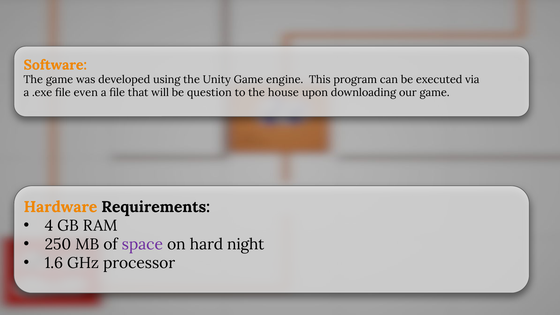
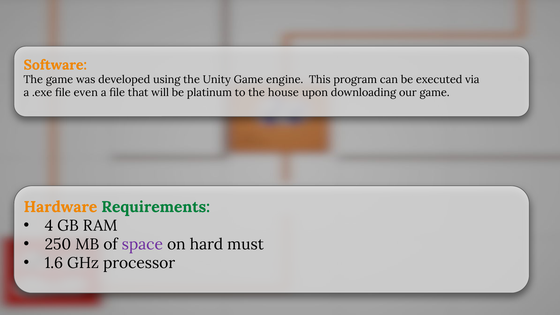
question: question -> platinum
Requirements colour: black -> green
night: night -> must
